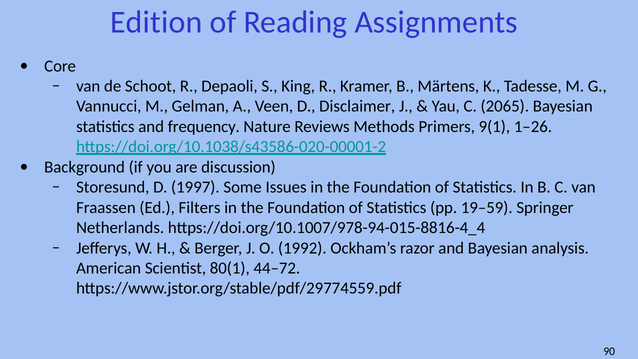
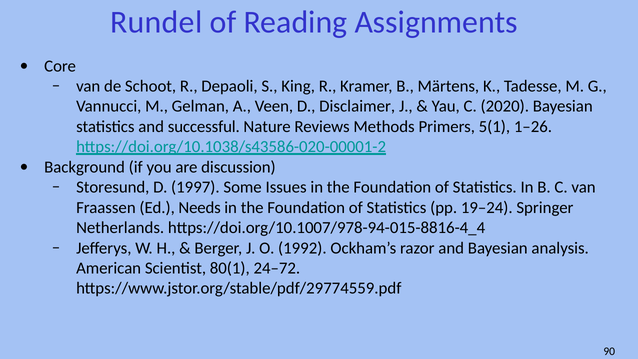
Edition: Edition -> Rundel
2065: 2065 -> 2020
frequency: frequency -> successful
9(1: 9(1 -> 5(1
Filters: Filters -> Needs
19–59: 19–59 -> 19–24
44–72: 44–72 -> 24–72
